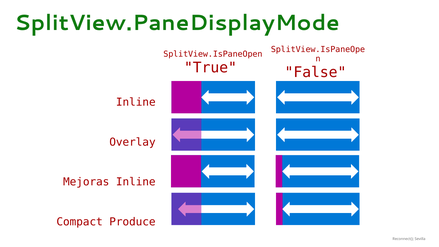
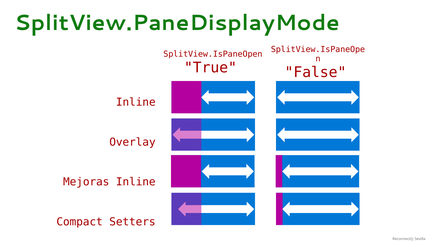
Produce: Produce -> Setters
